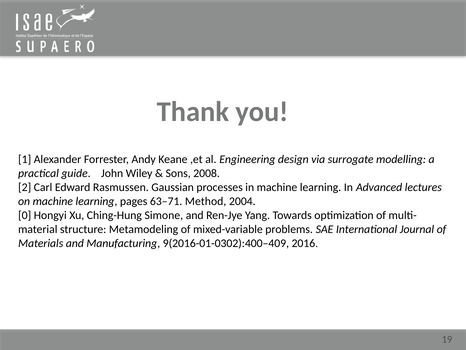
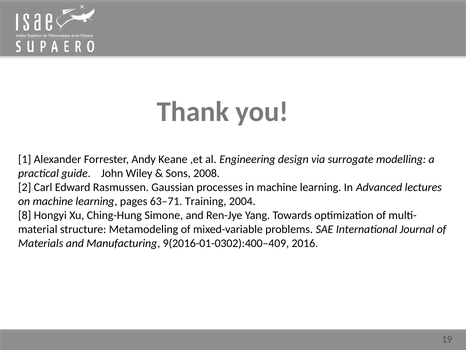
Method: Method -> Training
0: 0 -> 8
